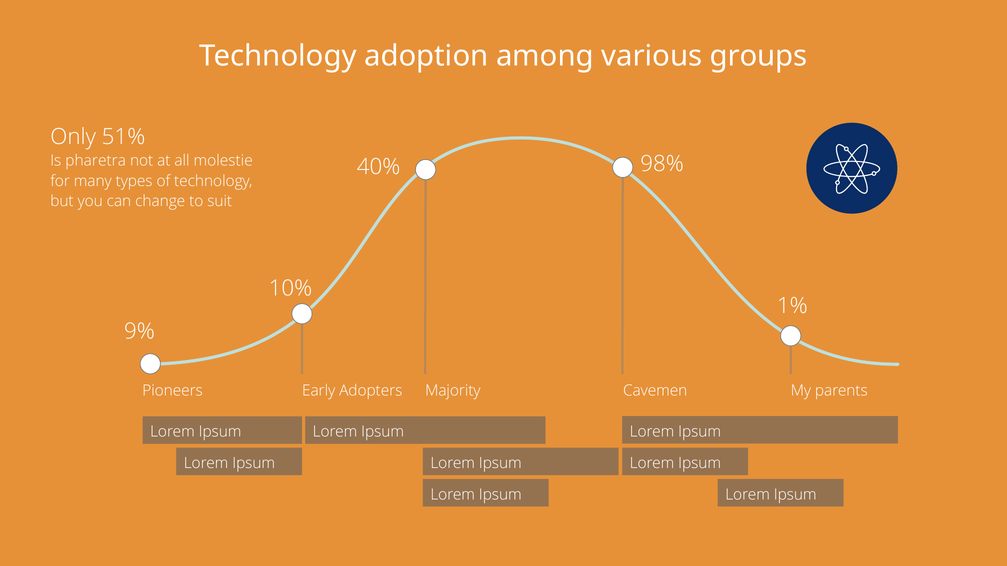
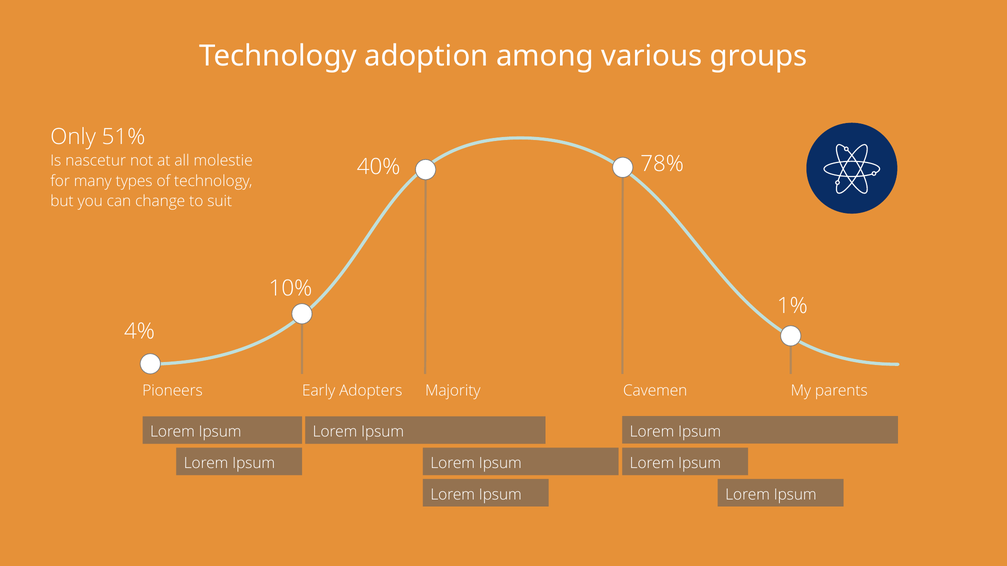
pharetra: pharetra -> nascetur
98%: 98% -> 78%
9%: 9% -> 4%
